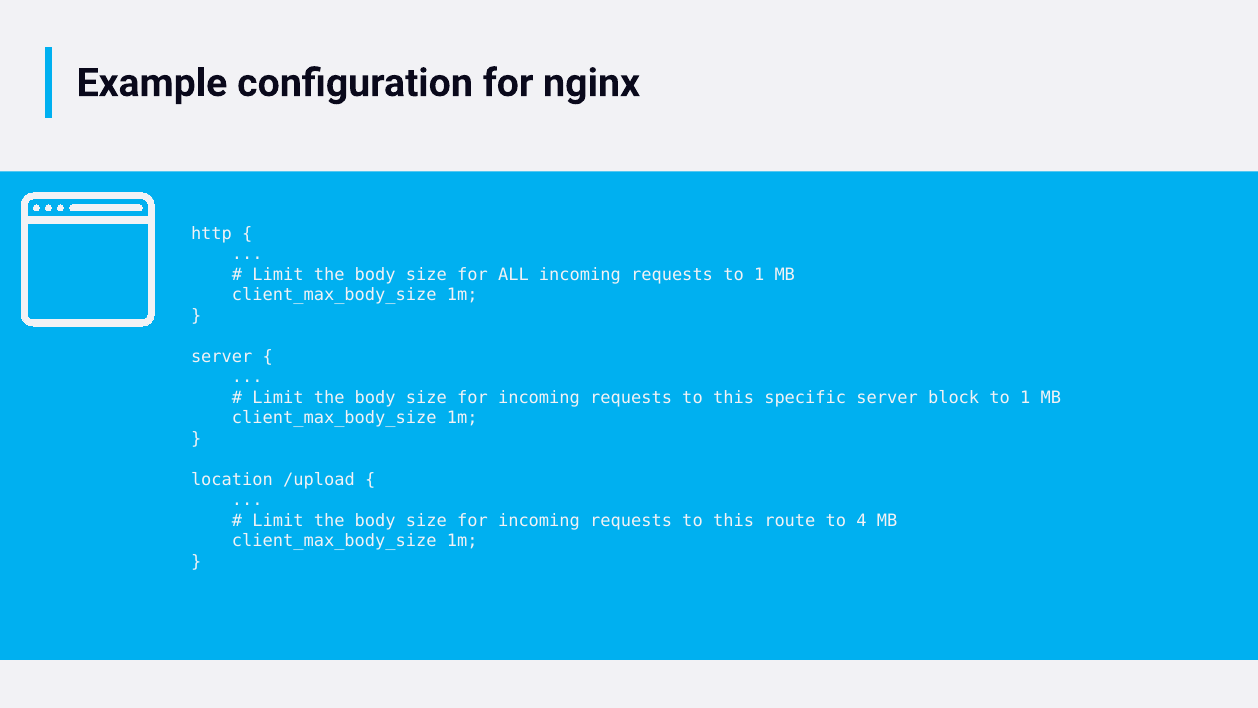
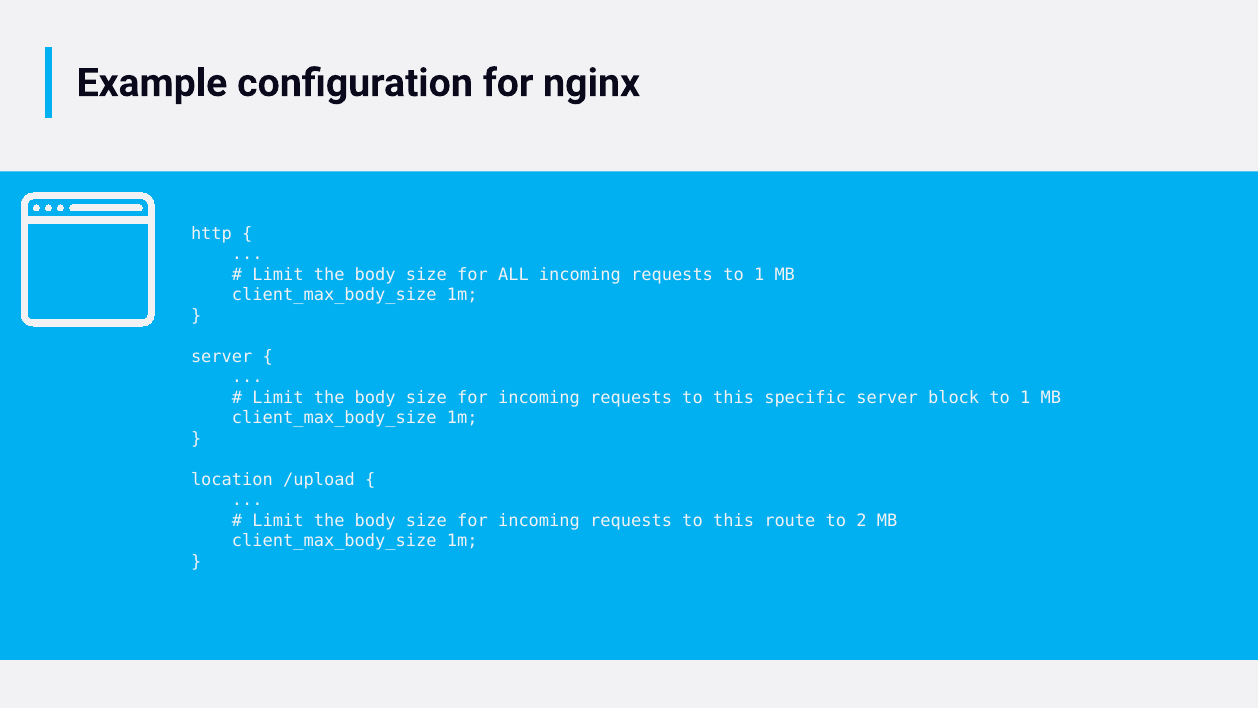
4: 4 -> 2
